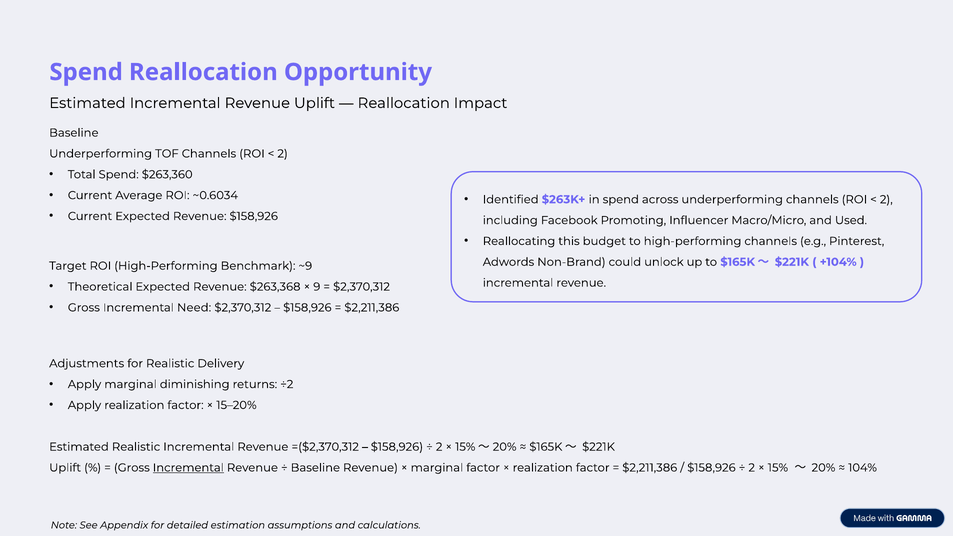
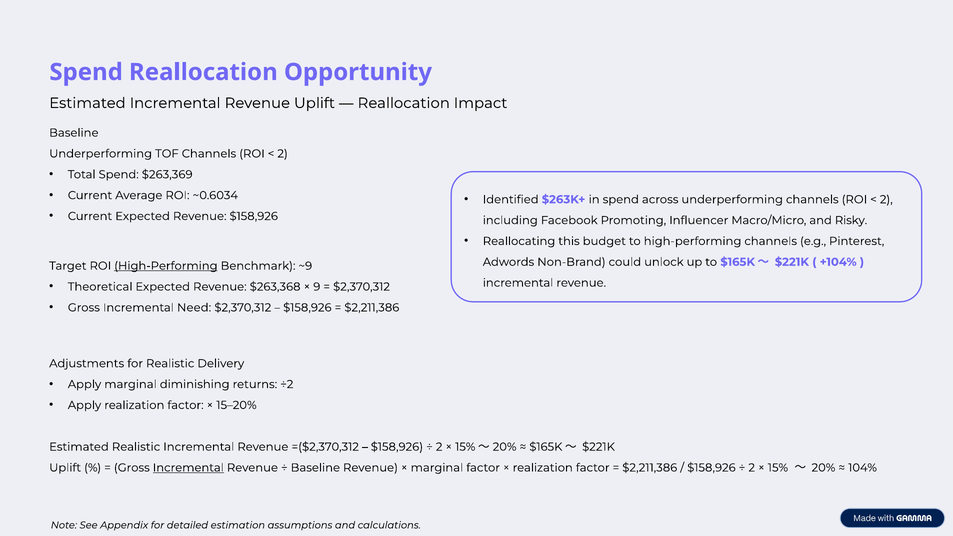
$263,360: $263,360 -> $263,369
Used: Used -> Risky
High-Performing at (166, 266) underline: none -> present
